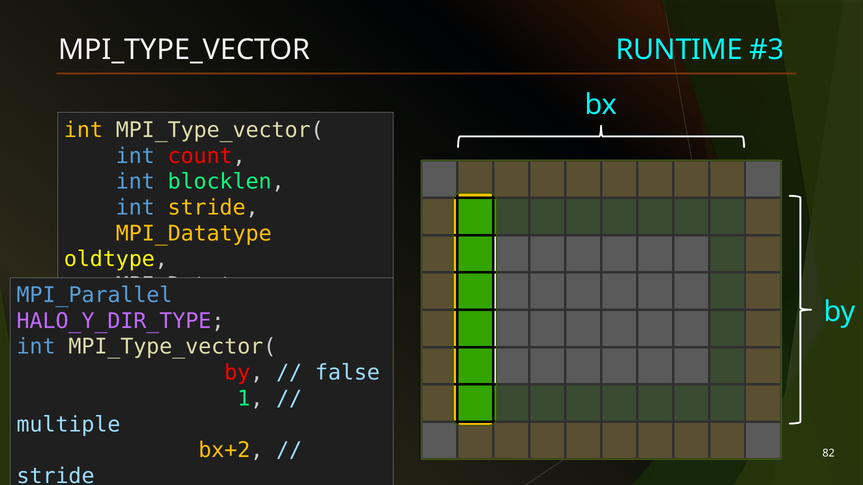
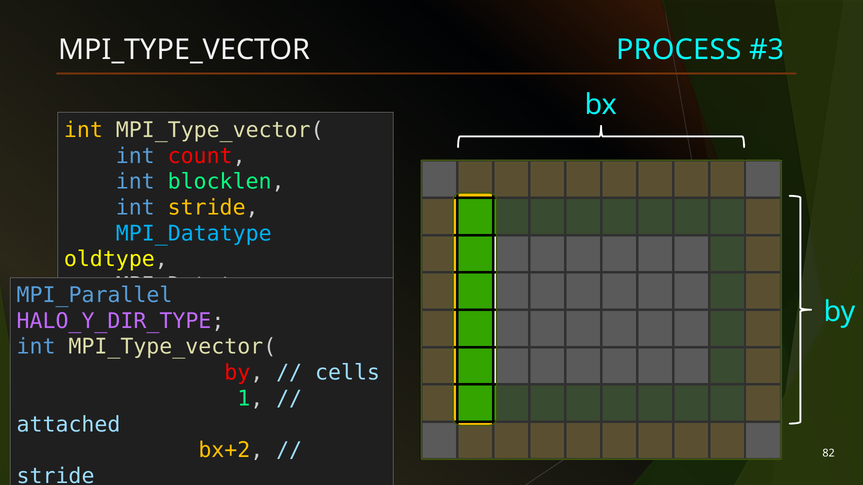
RUNTIME: RUNTIME -> PROCESS
MPI_Datatype at (194, 234) colour: yellow -> light blue
false: false -> cells
multiple: multiple -> attached
